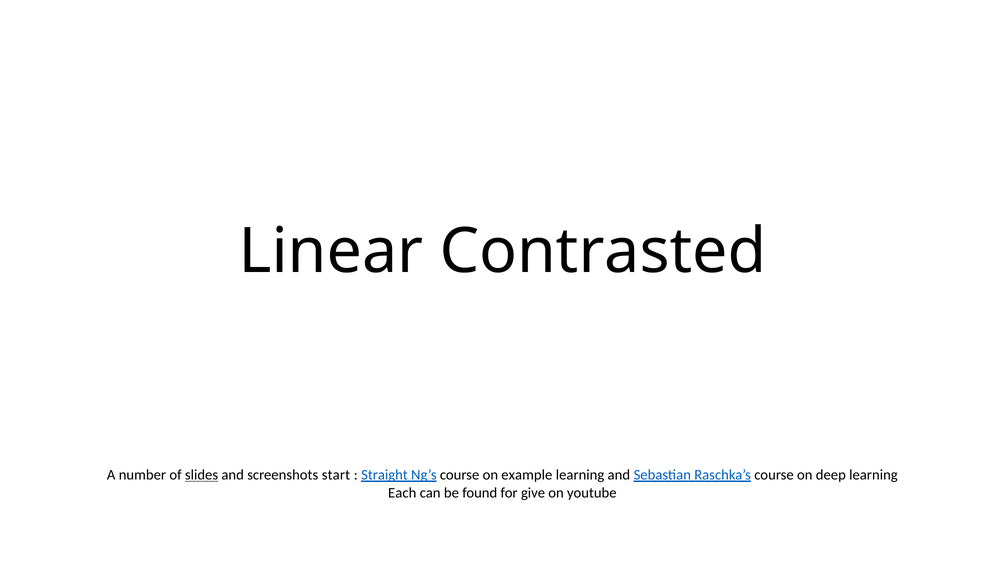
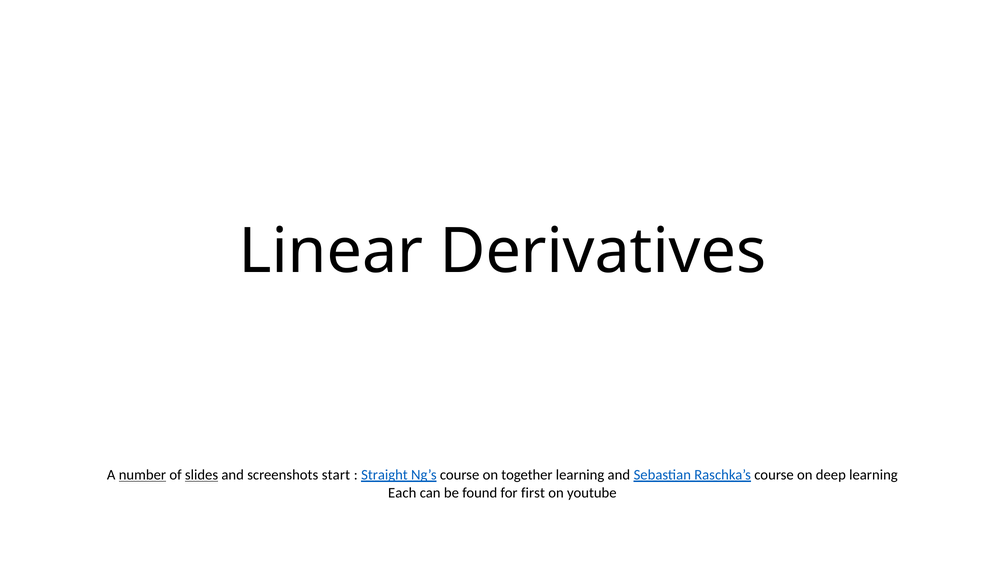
Contrasted: Contrasted -> Derivatives
number underline: none -> present
example: example -> together
give: give -> first
